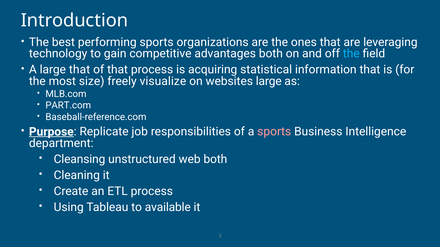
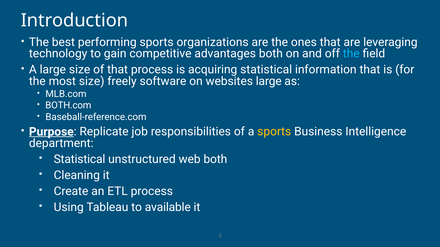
large that: that -> size
visualize: visualize -> software
PART.com: PART.com -> BOTH.com
sports at (274, 132) colour: pink -> yellow
Cleansing at (80, 159): Cleansing -> Statistical
